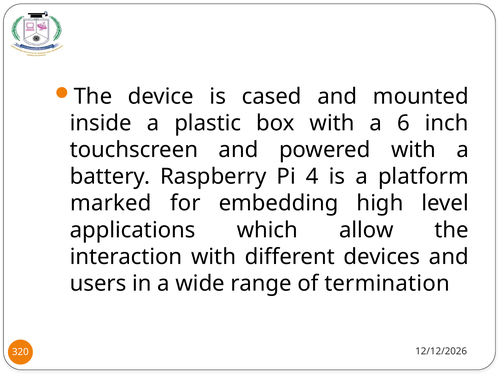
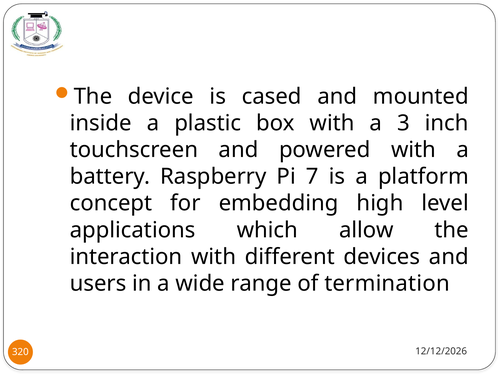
6: 6 -> 3
4: 4 -> 7
marked: marked -> concept
